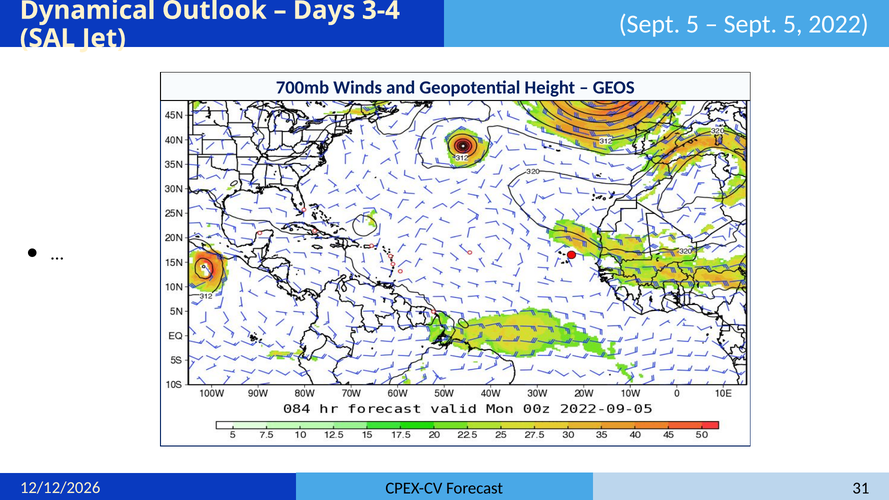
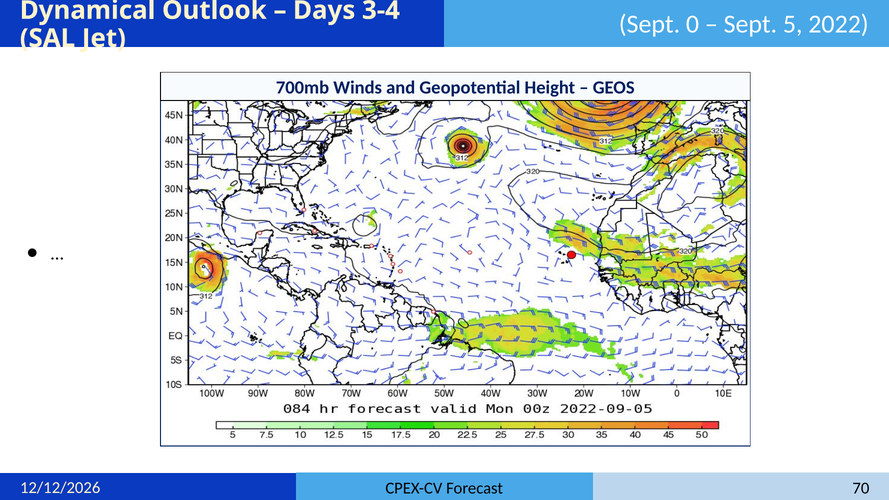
5 at (693, 24): 5 -> 0
31: 31 -> 70
